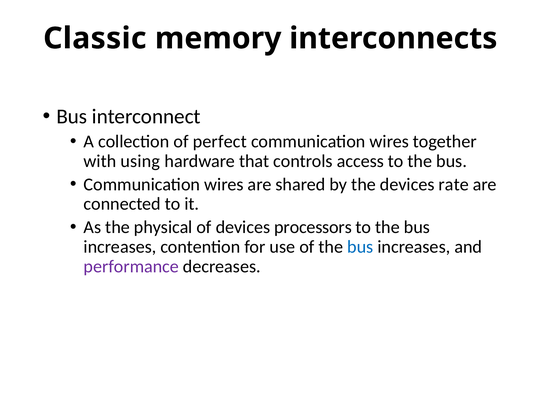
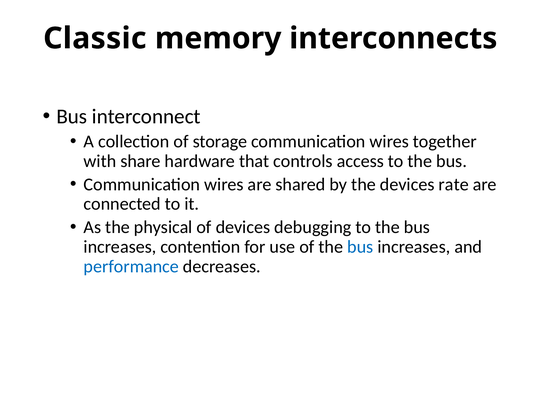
perfect: perfect -> storage
using: using -> share
processors: processors -> debugging
performance colour: purple -> blue
